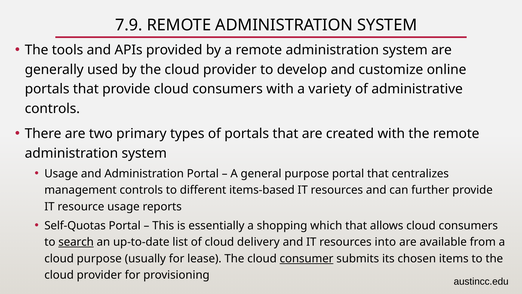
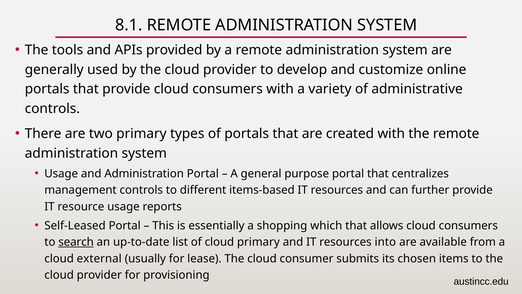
7.9: 7.9 -> 8.1
Self-Quotas: Self-Quotas -> Self-Leased
cloud delivery: delivery -> primary
cloud purpose: purpose -> external
consumer underline: present -> none
